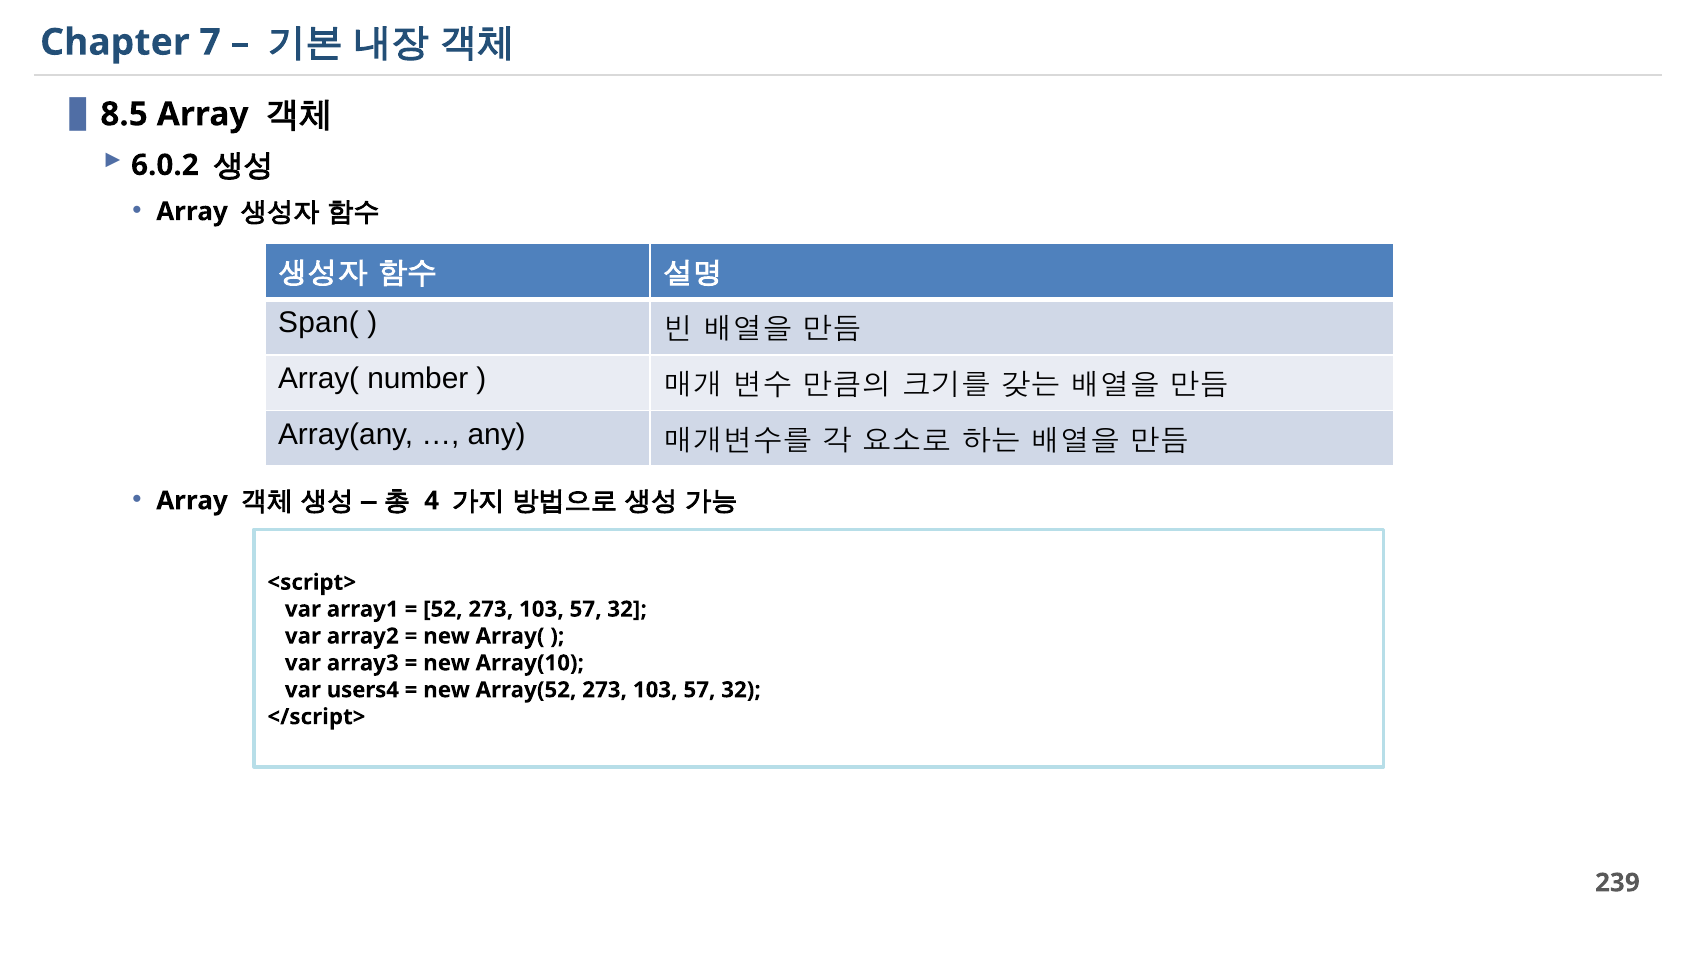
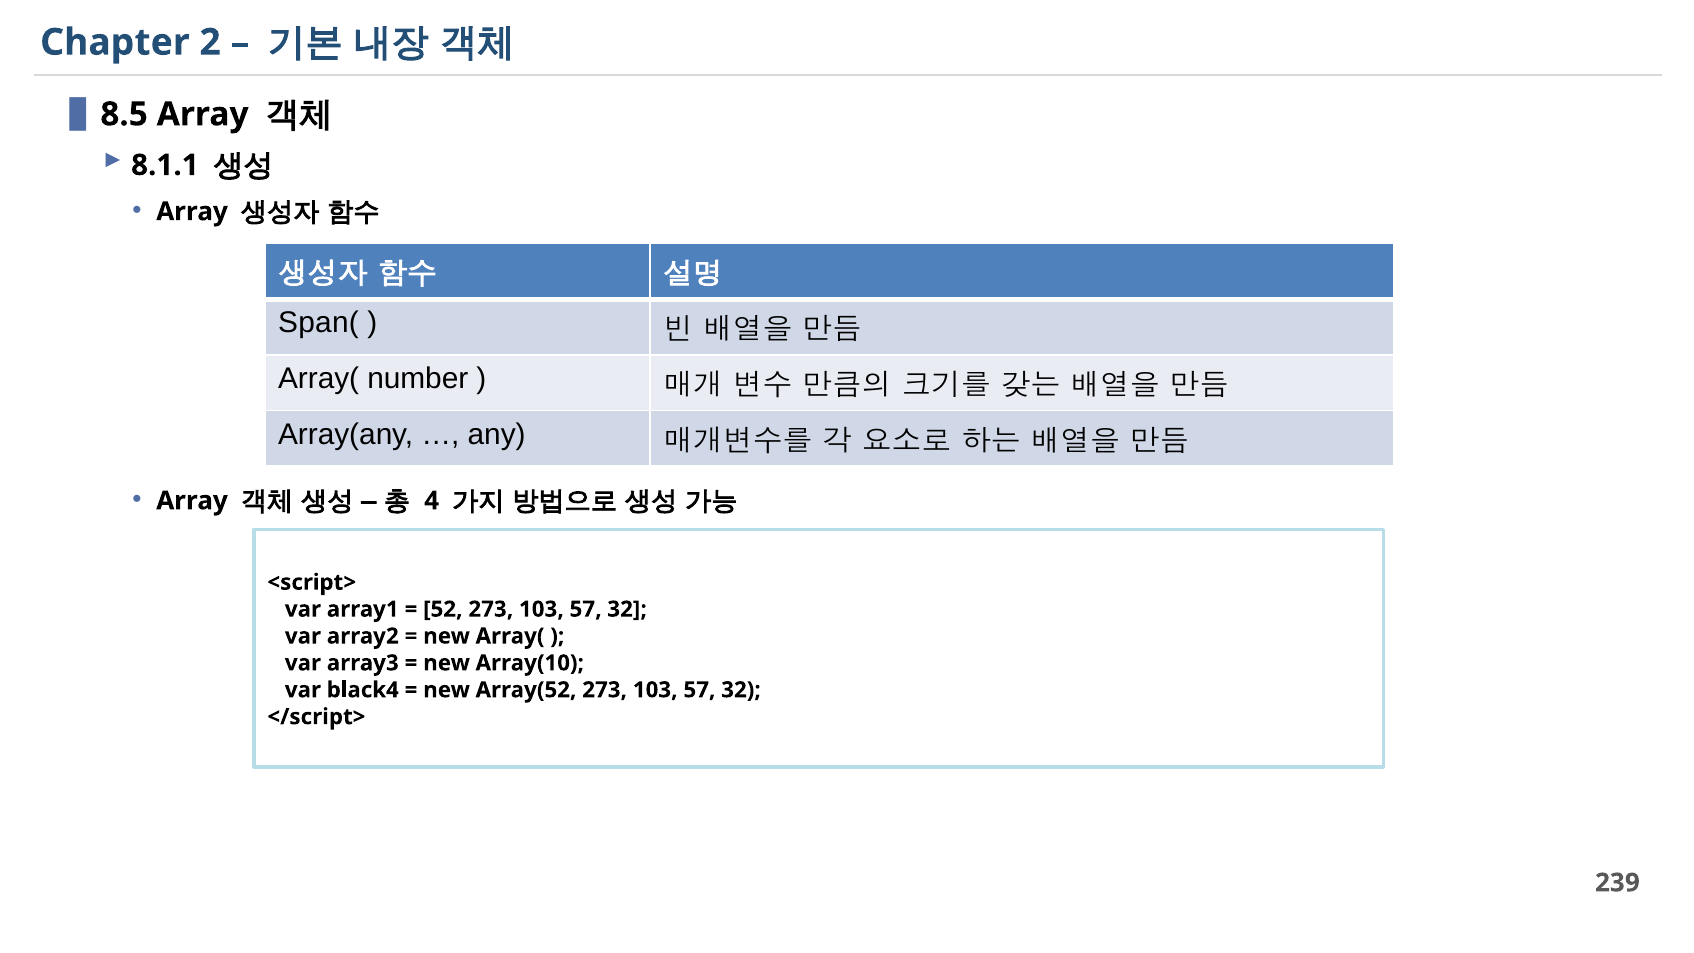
7: 7 -> 2
6.0.2: 6.0.2 -> 8.1.1
users4: users4 -> black4
